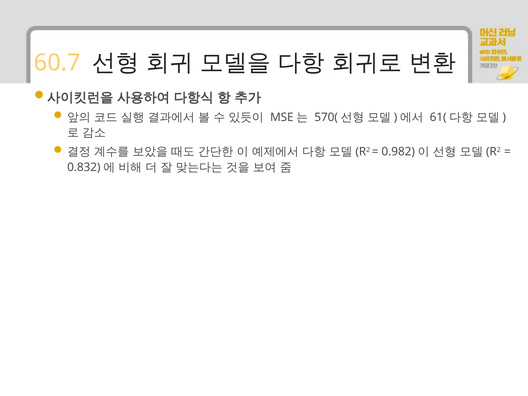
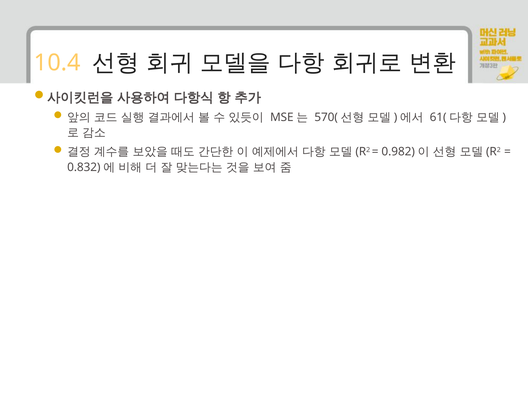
60.7: 60.7 -> 10.4
